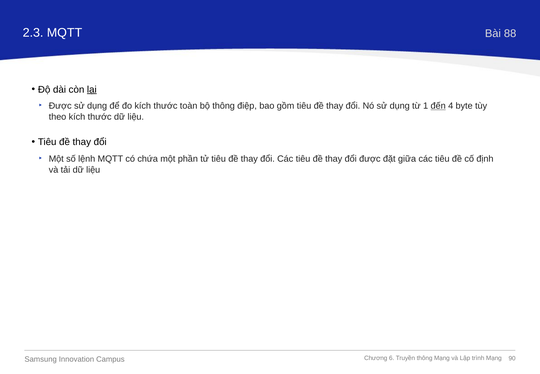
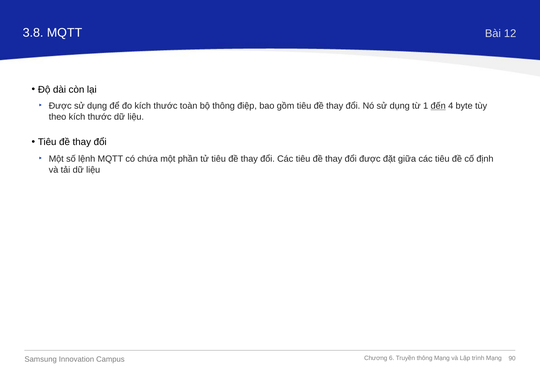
2.3: 2.3 -> 3.8
88: 88 -> 12
lại underline: present -> none
